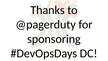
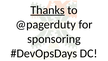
Thanks underline: none -> present
